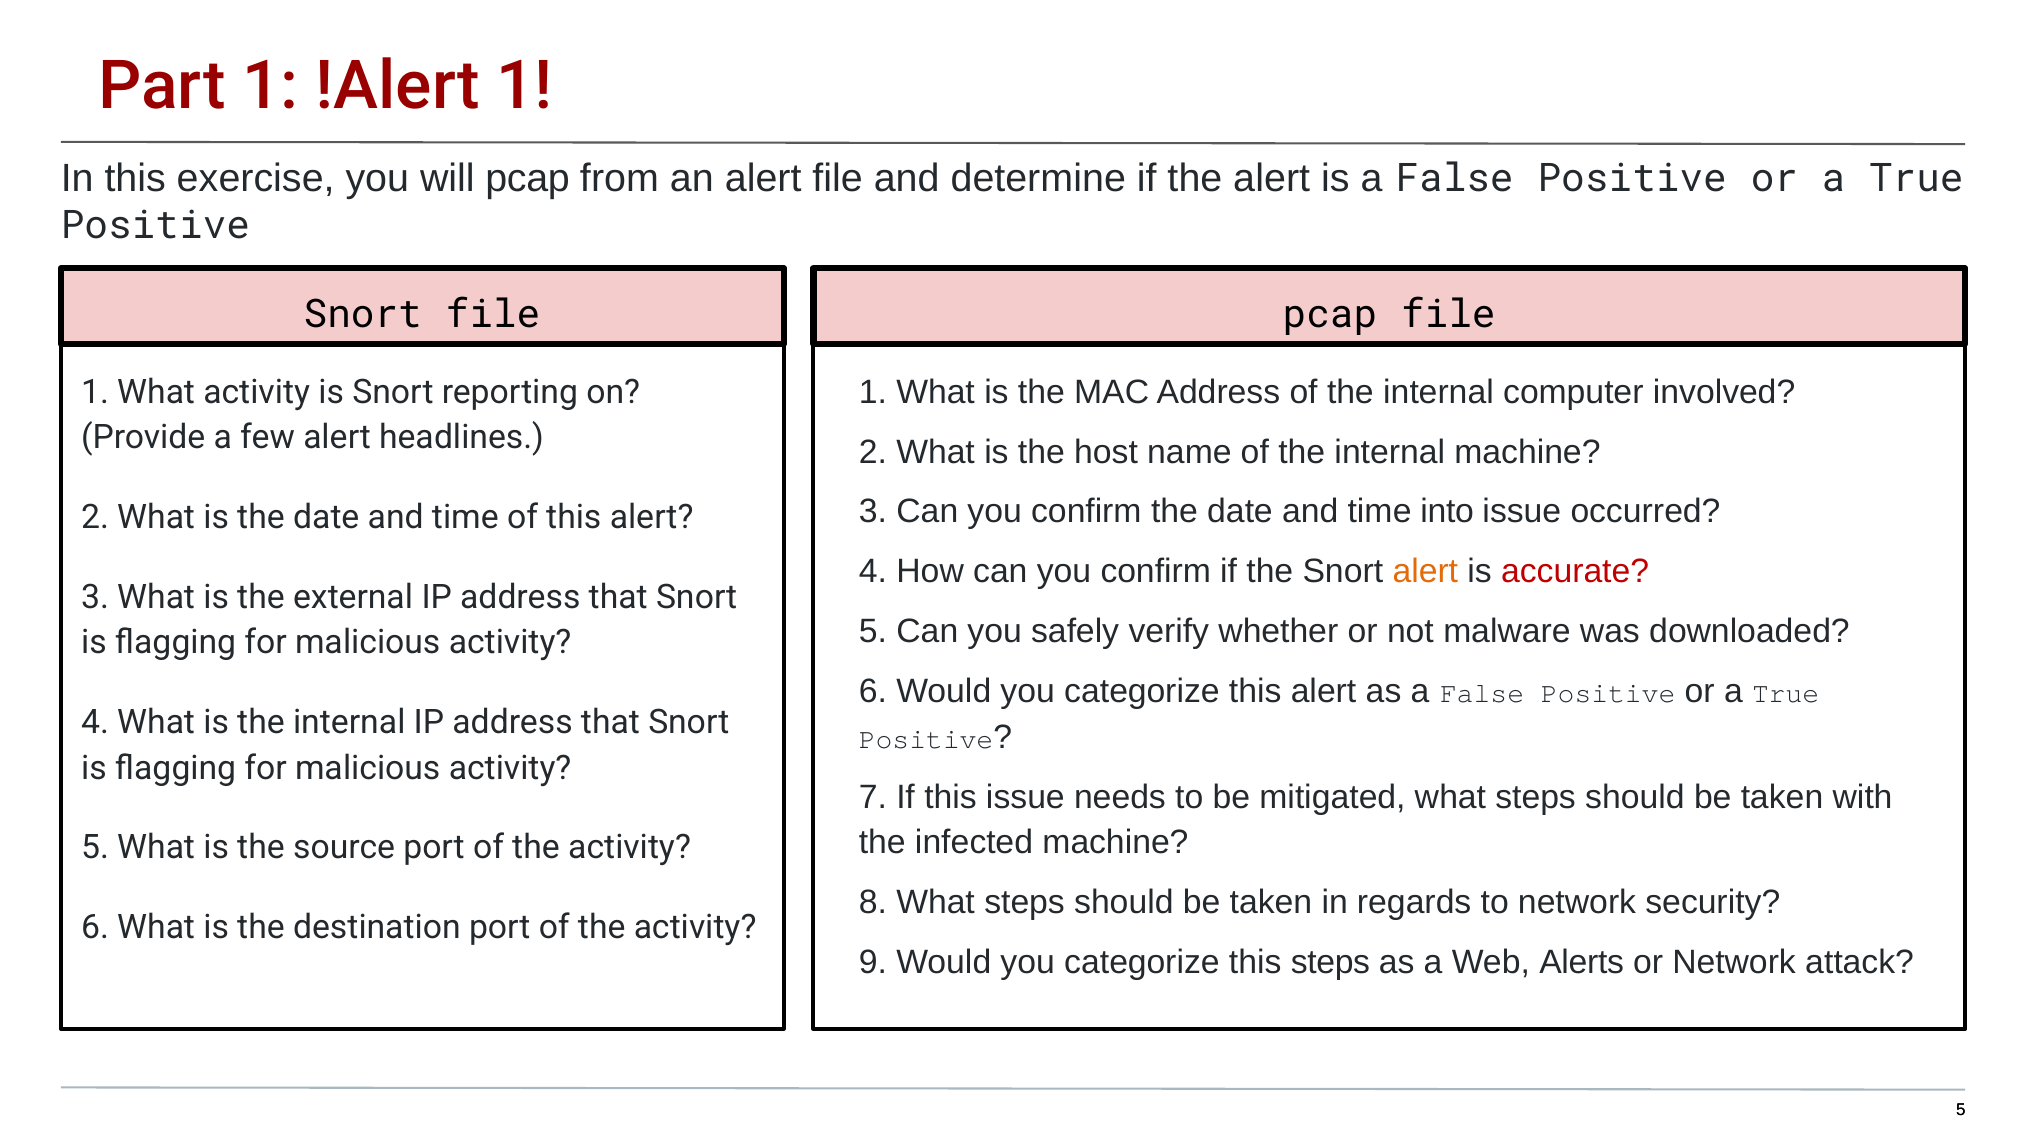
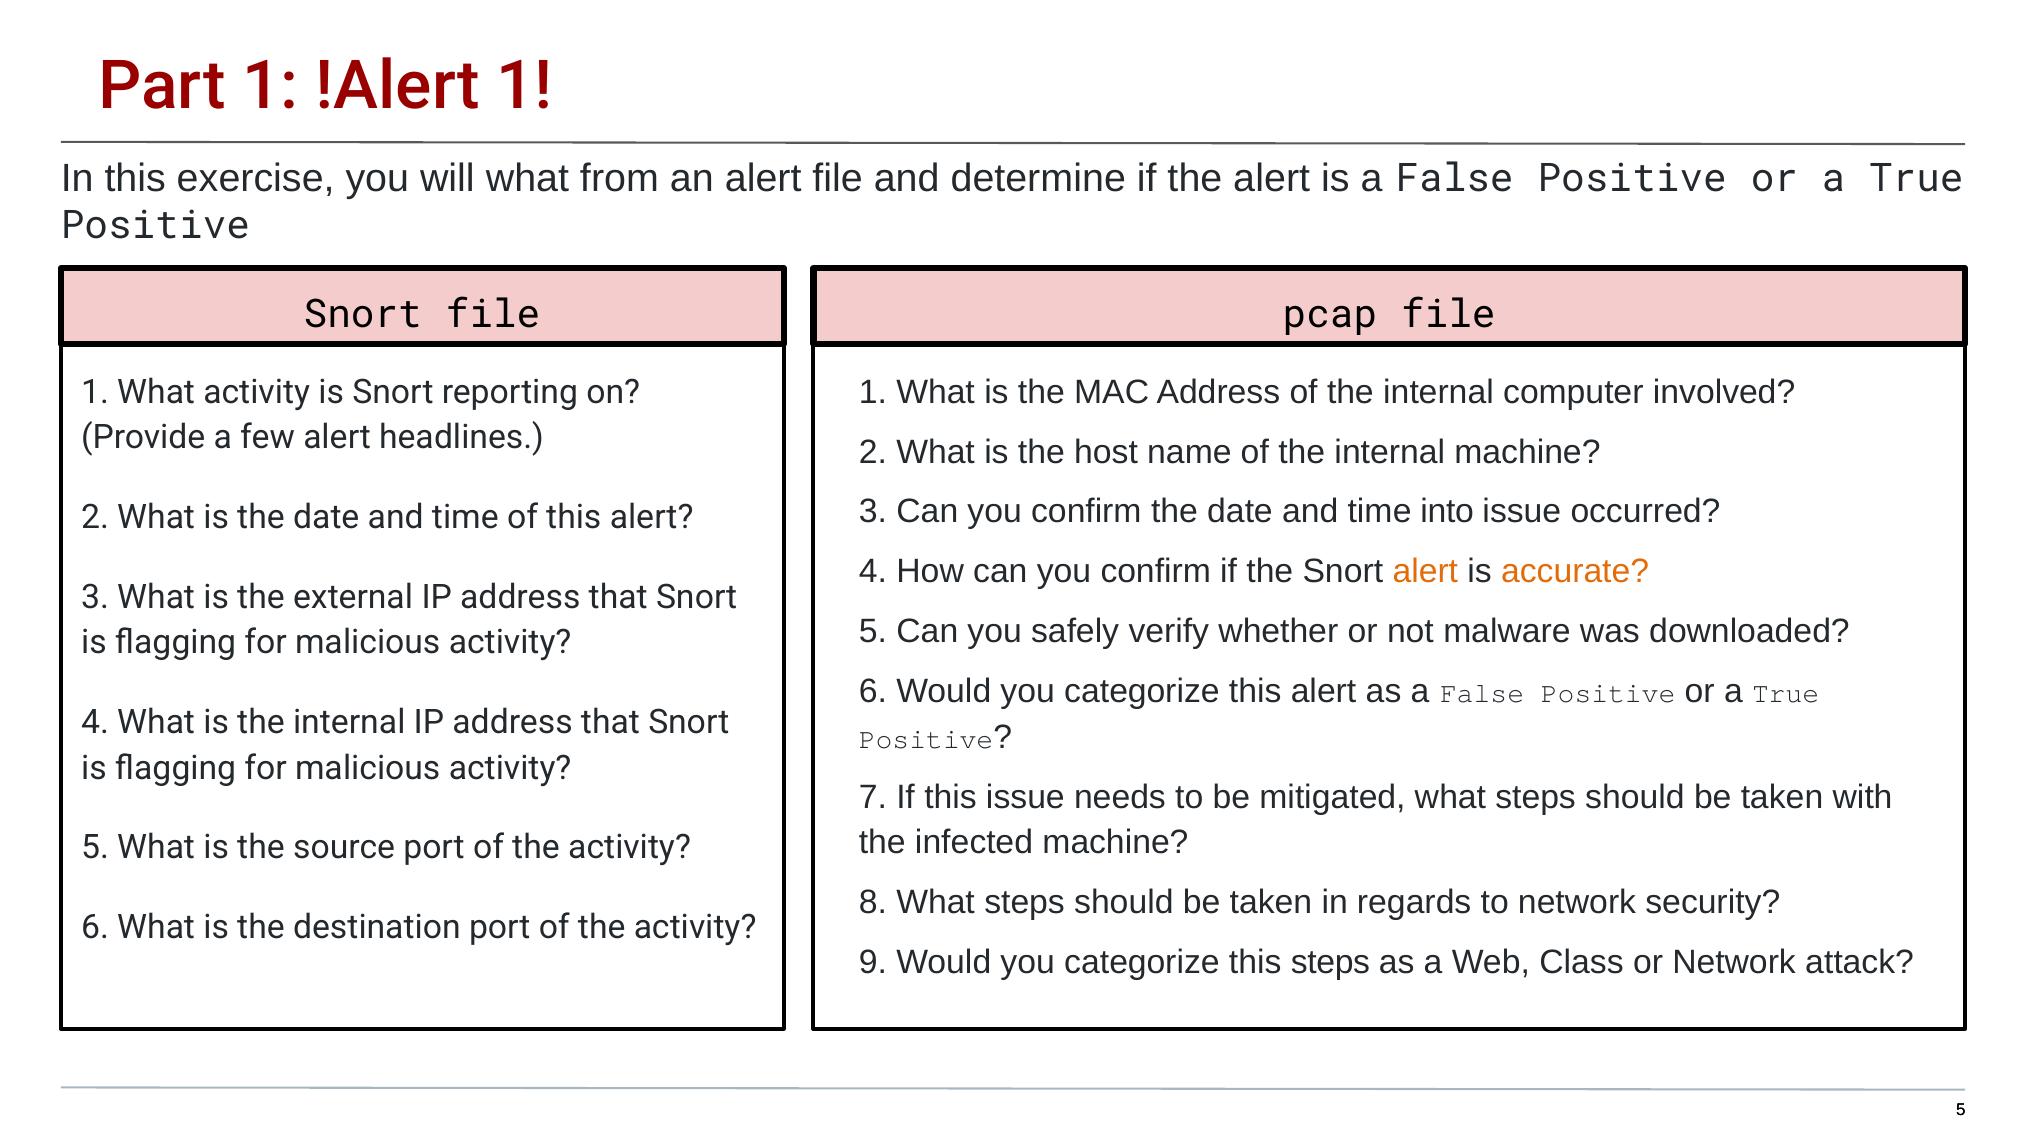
will pcap: pcap -> what
accurate colour: red -> orange
Alerts: Alerts -> Class
